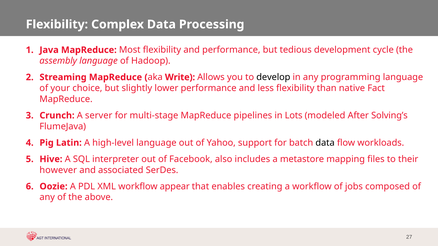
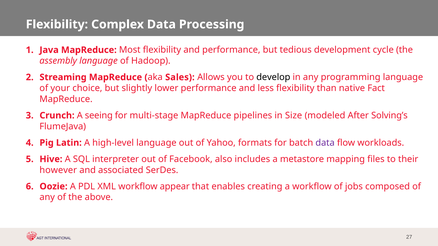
Write: Write -> Sales
server: server -> seeing
Lots: Lots -> Size
support: support -> formats
data at (325, 143) colour: black -> purple
